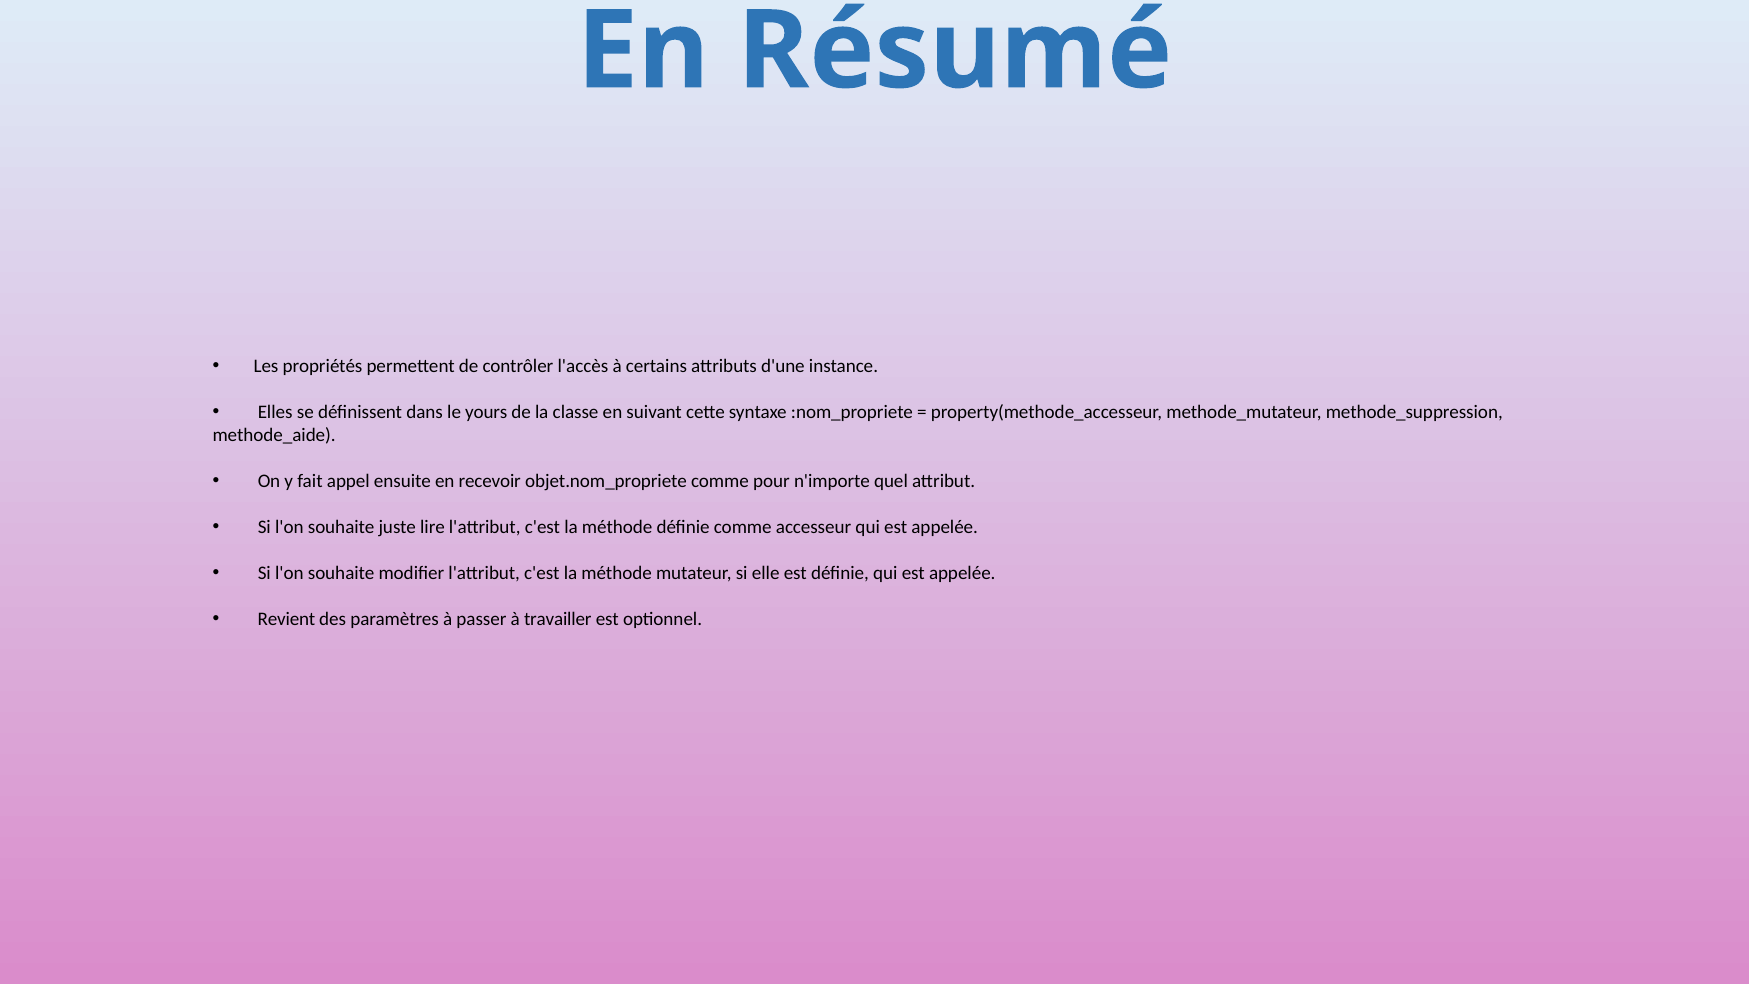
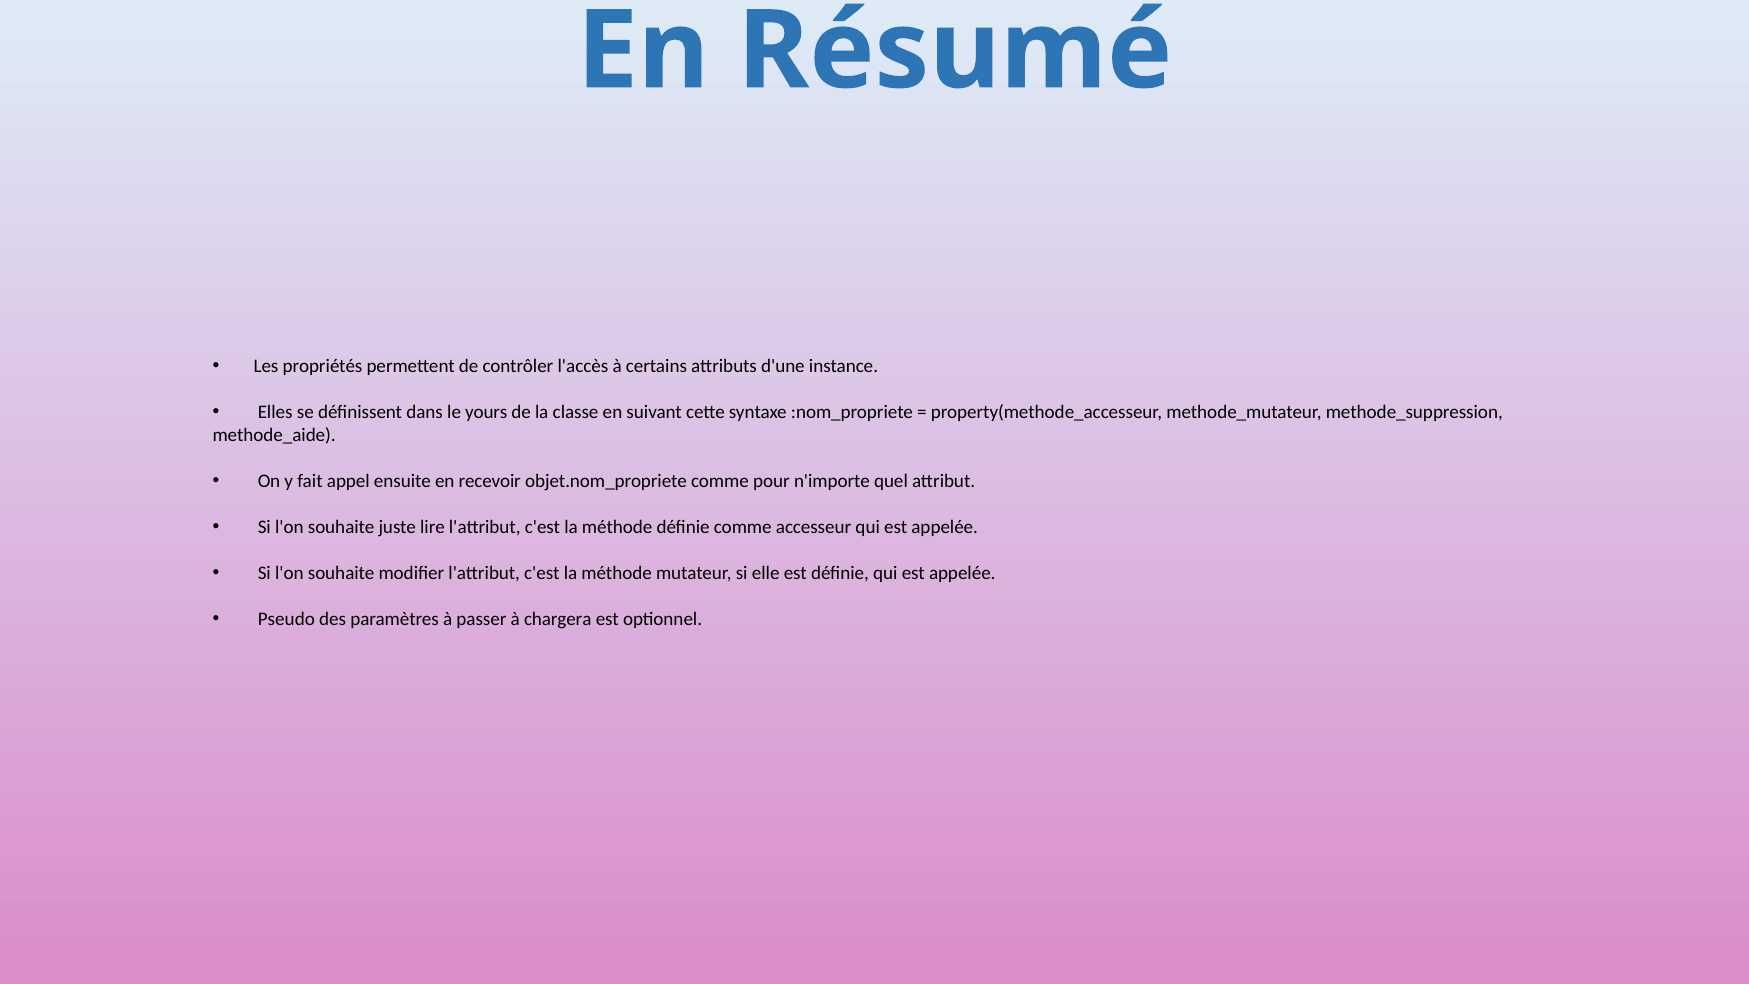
Revient: Revient -> Pseudo
travailler: travailler -> chargera
